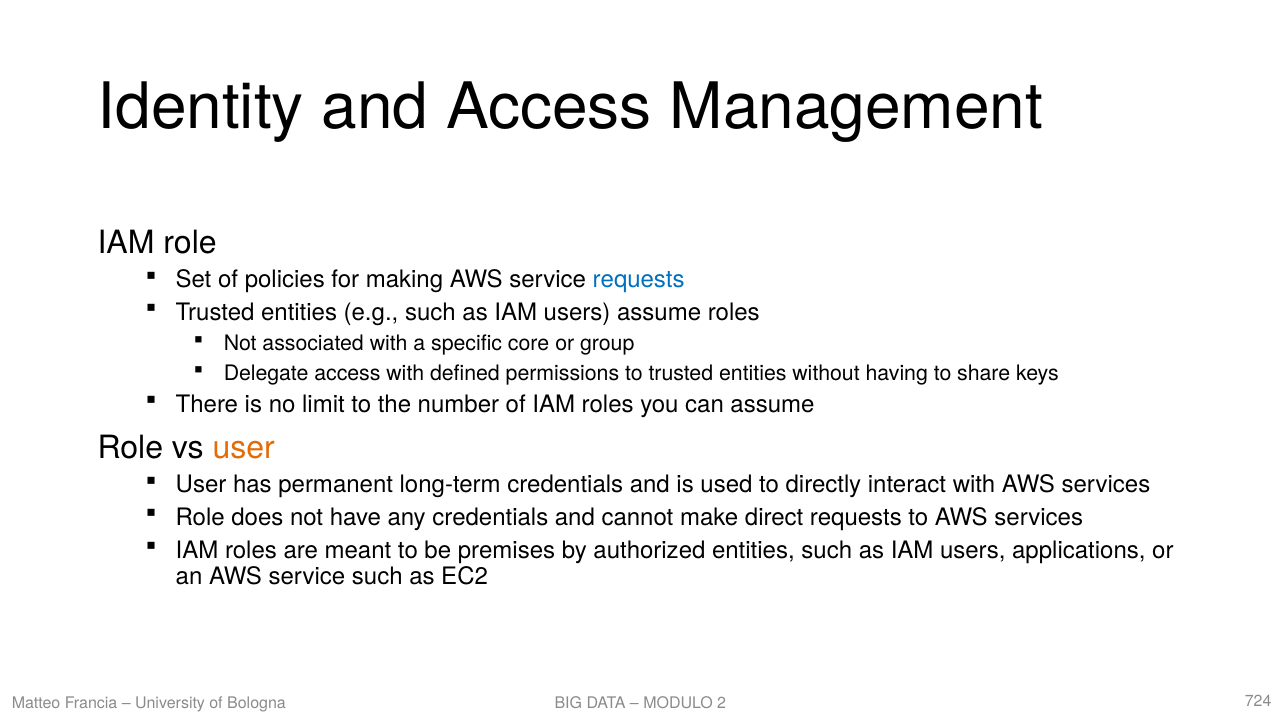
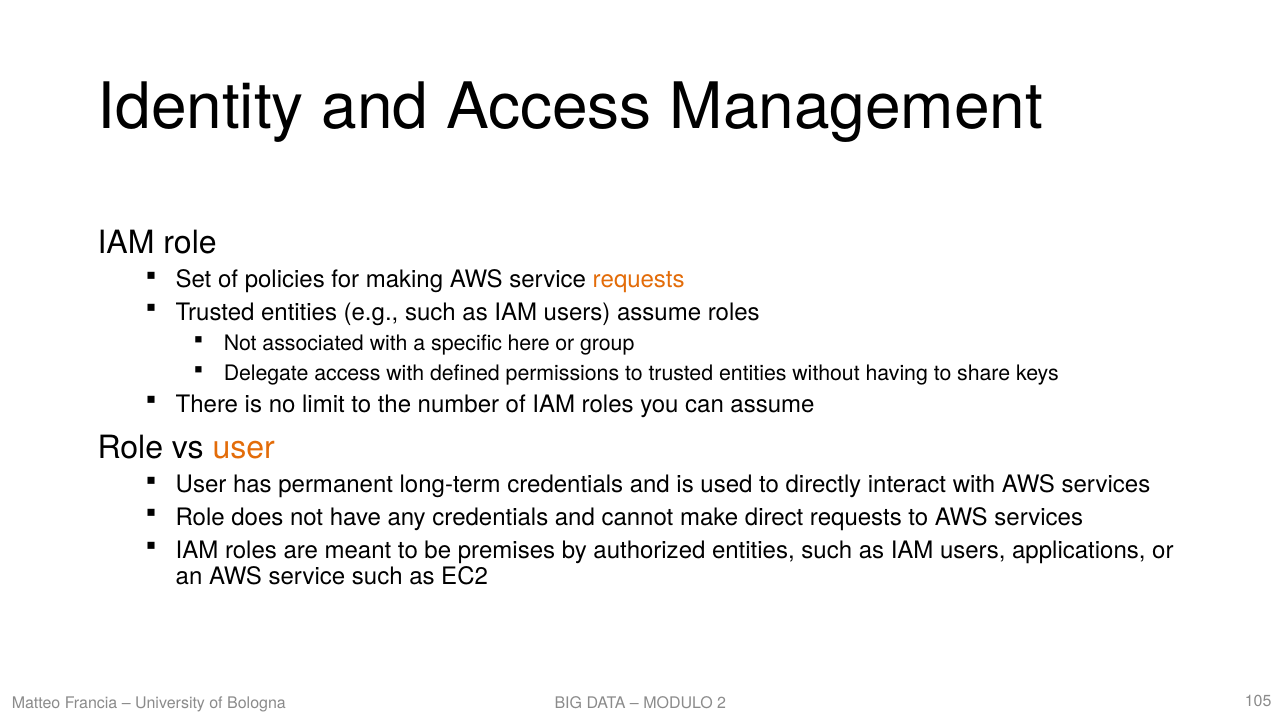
requests at (639, 280) colour: blue -> orange
core: core -> here
724: 724 -> 105
